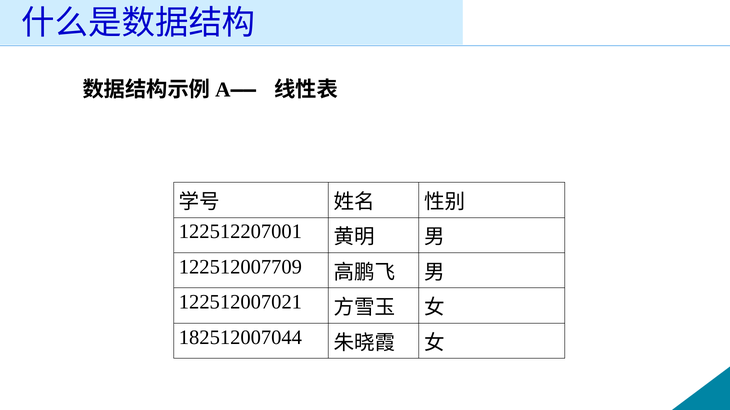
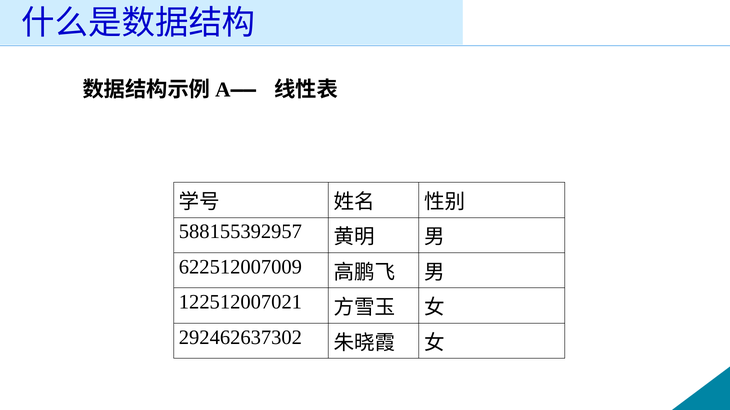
122512207001: 122512207001 -> 588155392957
122512007709: 122512007709 -> 622512007009
182512007044: 182512007044 -> 292462637302
